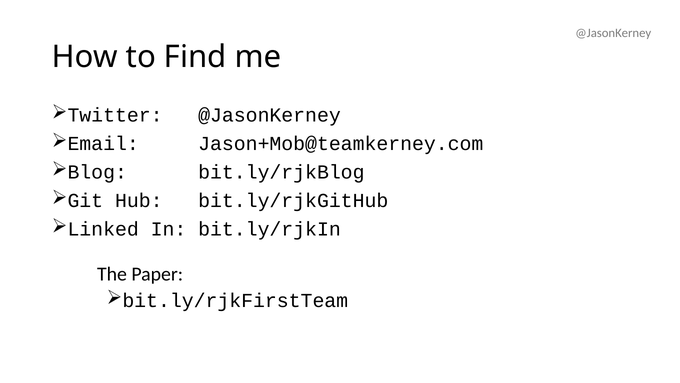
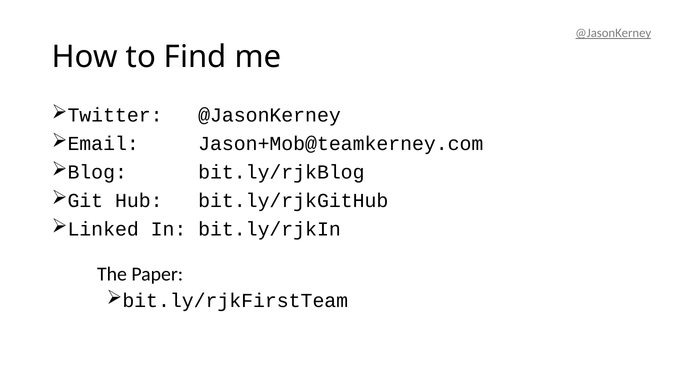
@JasonKerney at (613, 33) underline: none -> present
